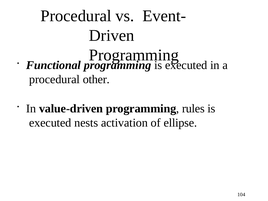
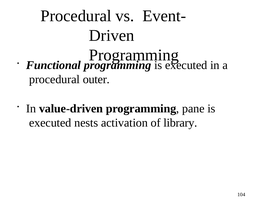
other: other -> outer
rules: rules -> pane
ellipse: ellipse -> library
